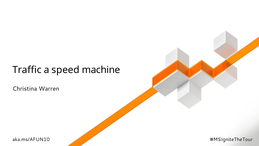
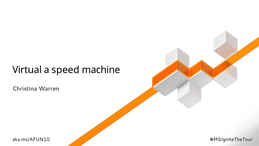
Traffic: Traffic -> Virtual
